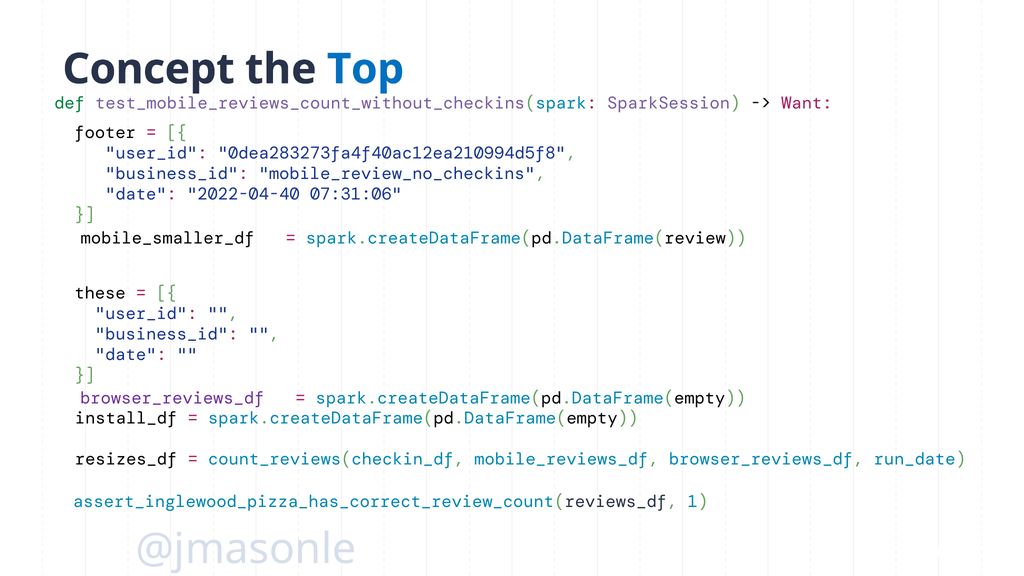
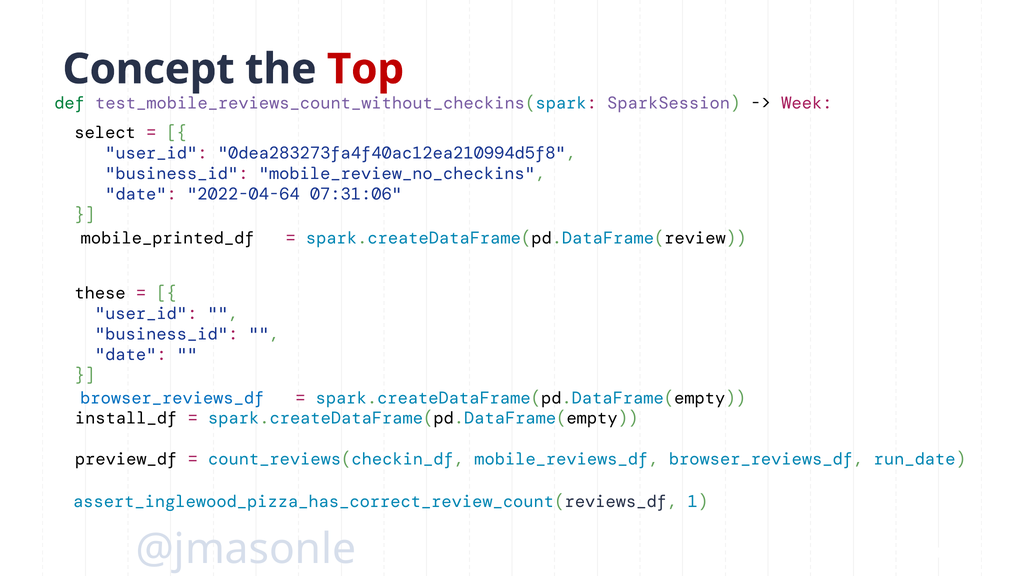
Top colour: blue -> red
Want: Want -> Week
footer: footer -> select
2022-04-40: 2022-04-40 -> 2022-04-64
mobile_smaller_df: mobile_smaller_df -> mobile_printed_df
browser_reviews_df at (172, 398) colour: purple -> blue
resizes_df: resizes_df -> preview_df
